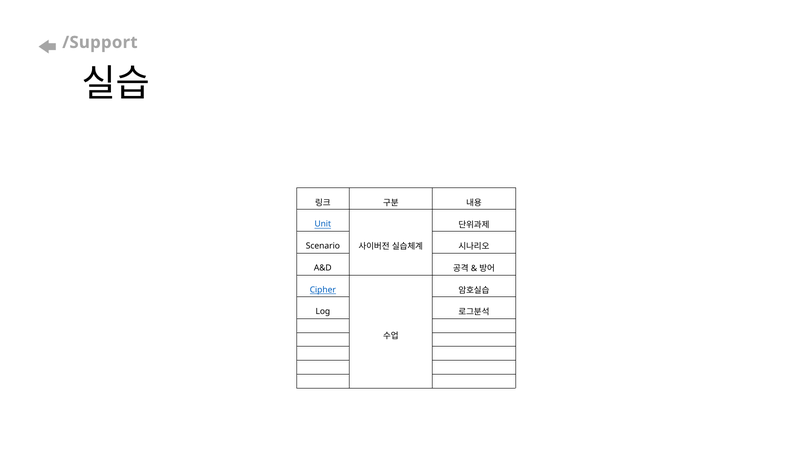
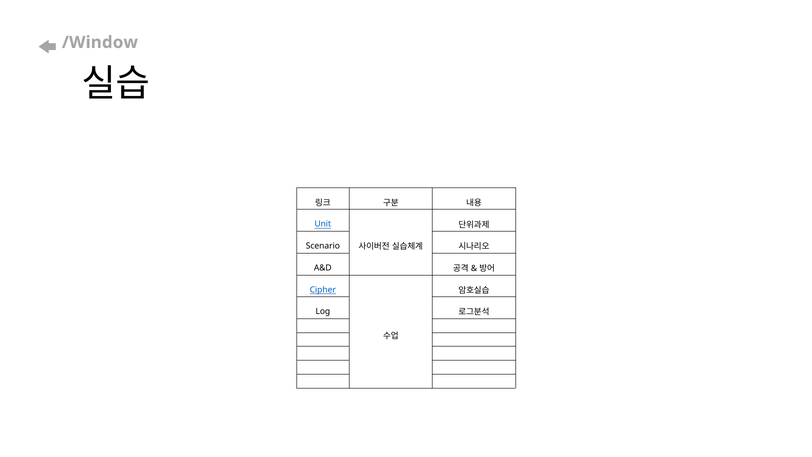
/Support: /Support -> /Window
